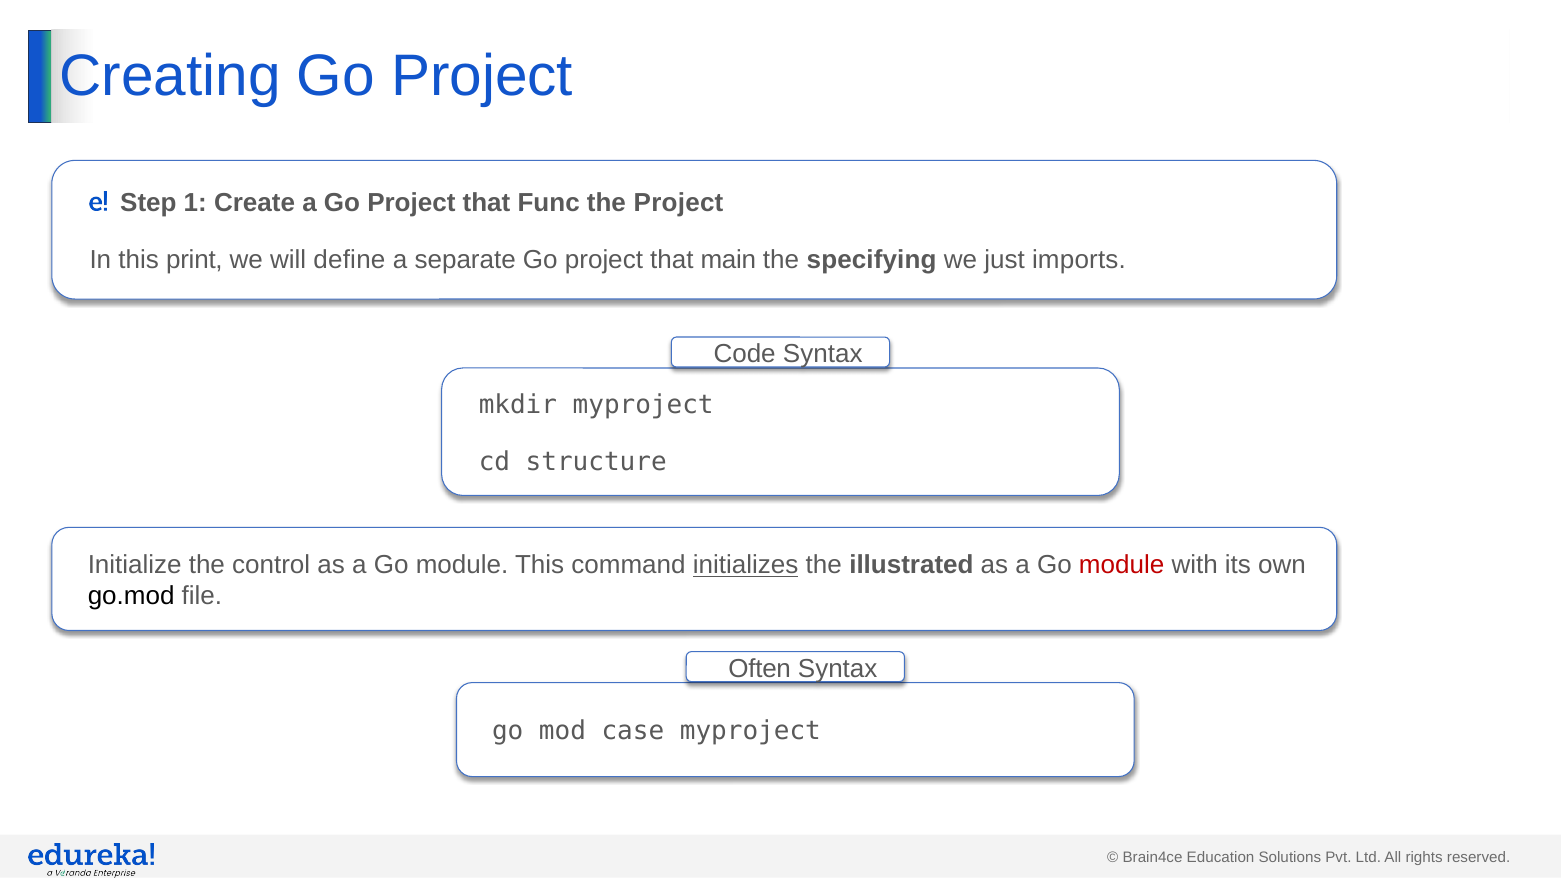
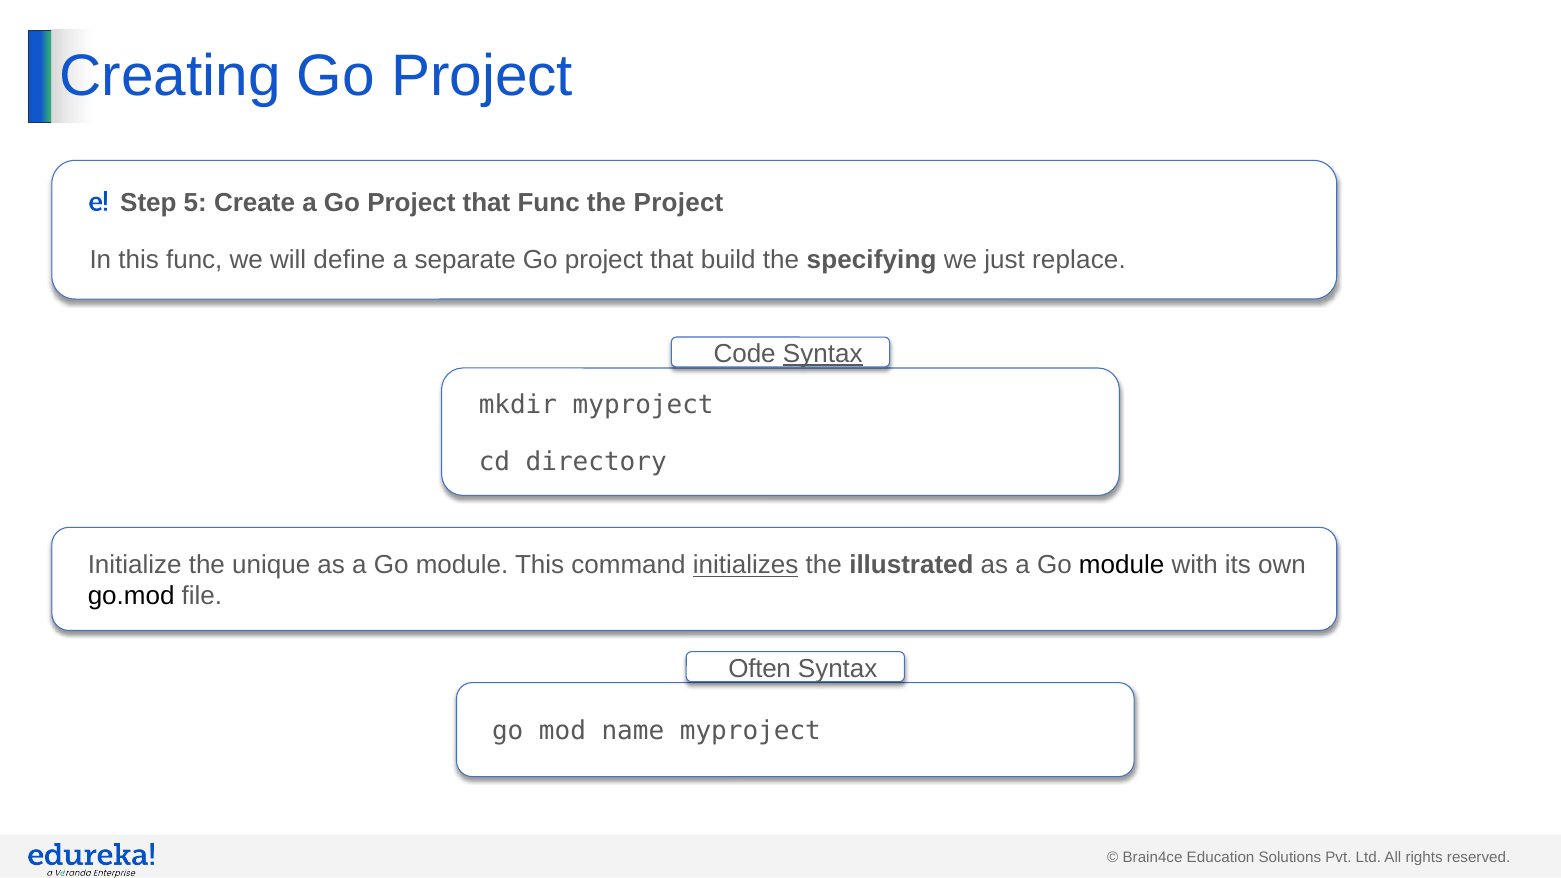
1: 1 -> 5
this print: print -> func
main: main -> build
imports: imports -> replace
Syntax at (823, 354) underline: none -> present
structure: structure -> directory
control: control -> unique
module at (1122, 565) colour: red -> black
case: case -> name
